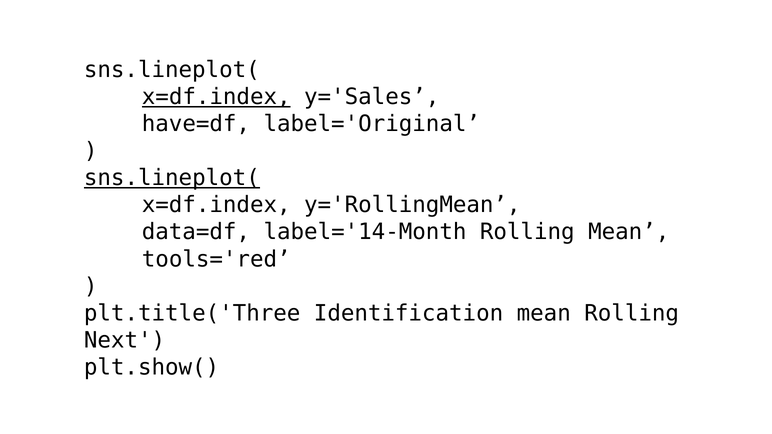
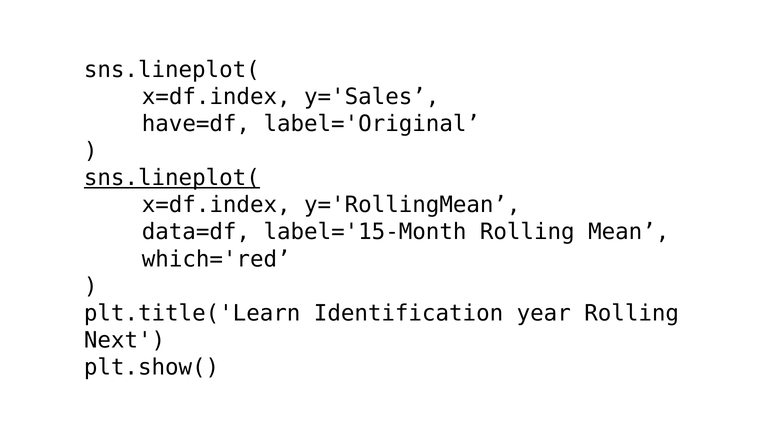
x=df.index at (216, 97) underline: present -> none
label='14-Month: label='14-Month -> label='15-Month
tools='red: tools='red -> which='red
plt.title('Three: plt.title('Three -> plt.title('Learn
Identification mean: mean -> year
